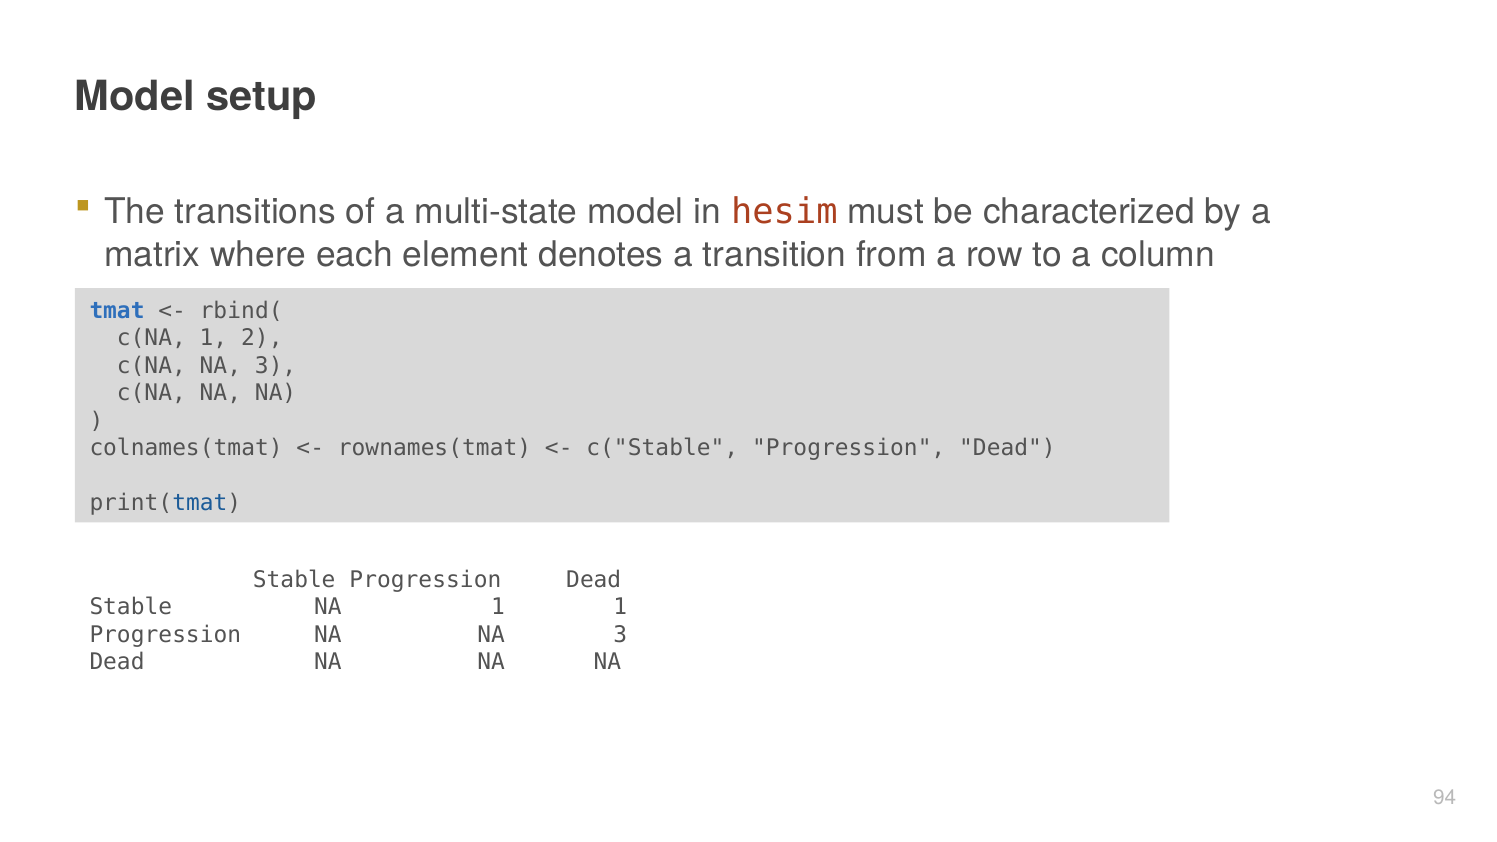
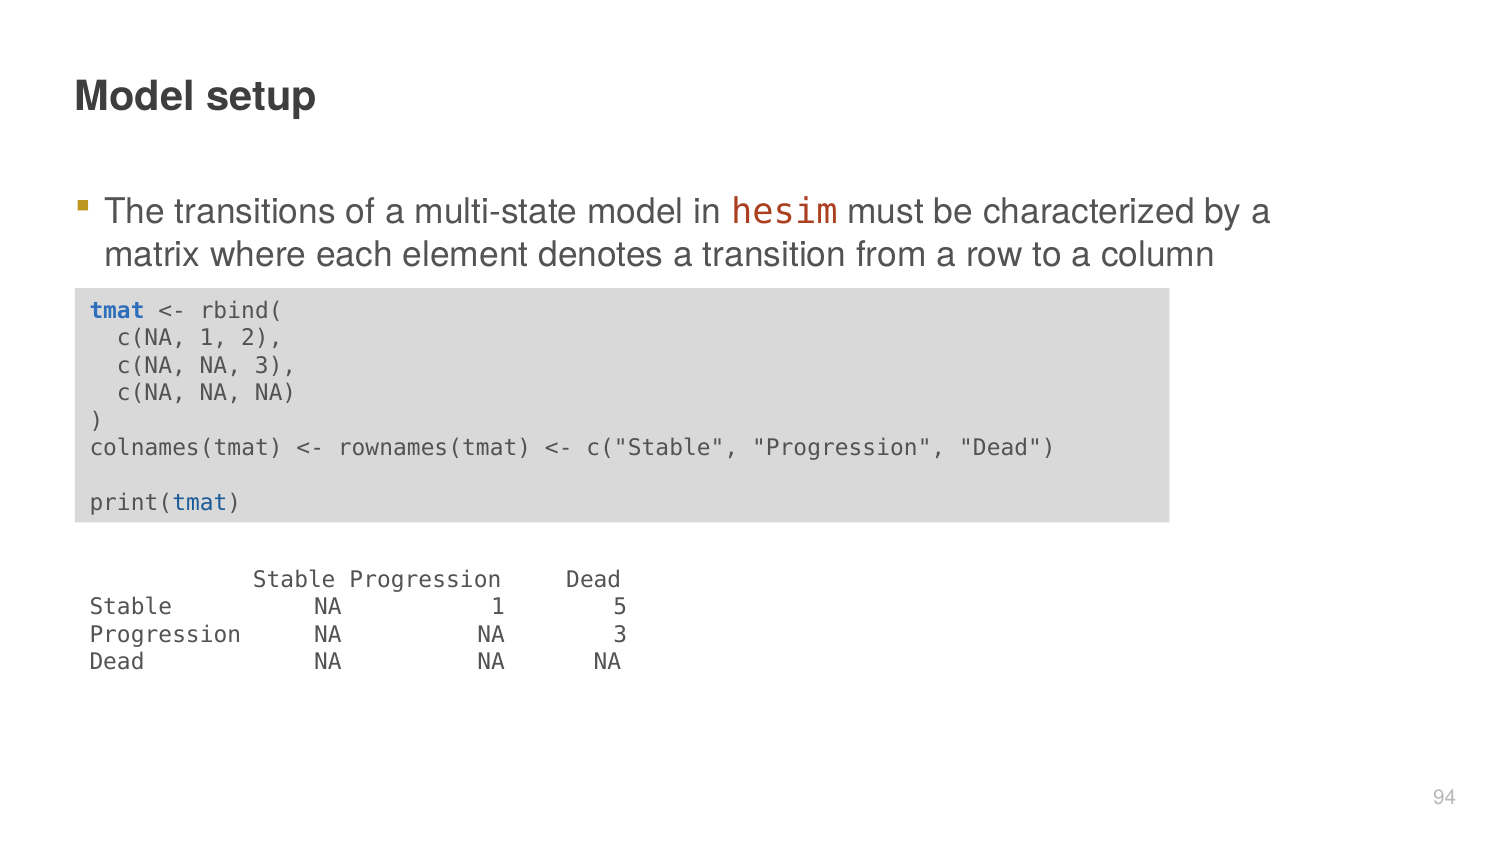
1 1: 1 -> 5
